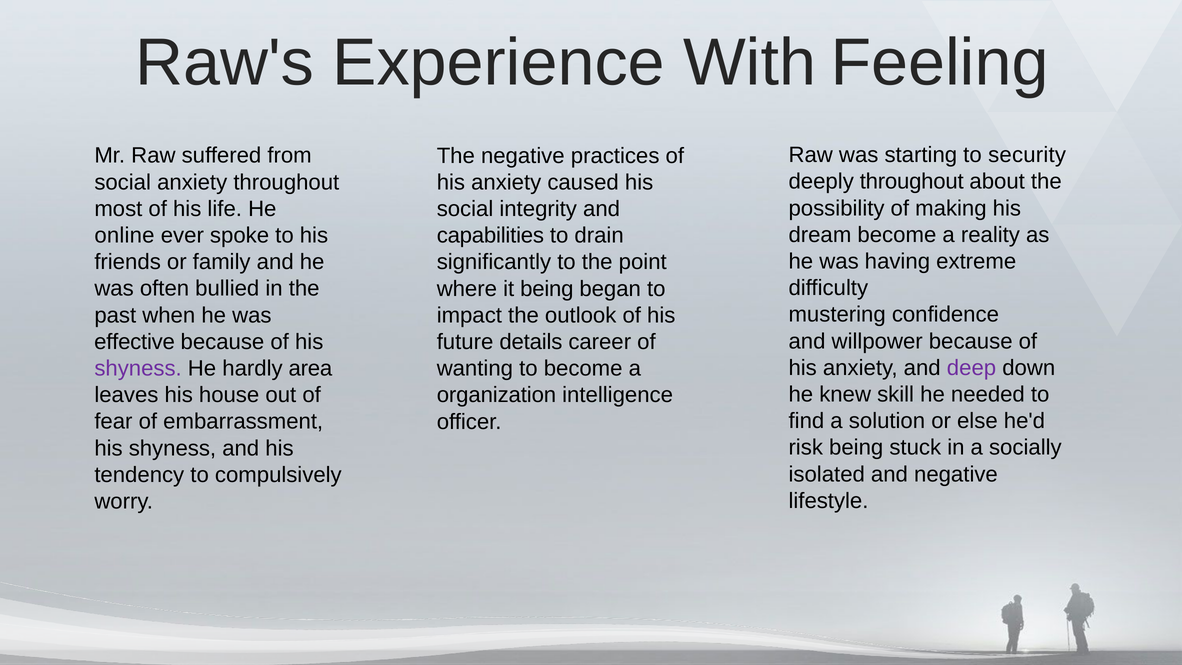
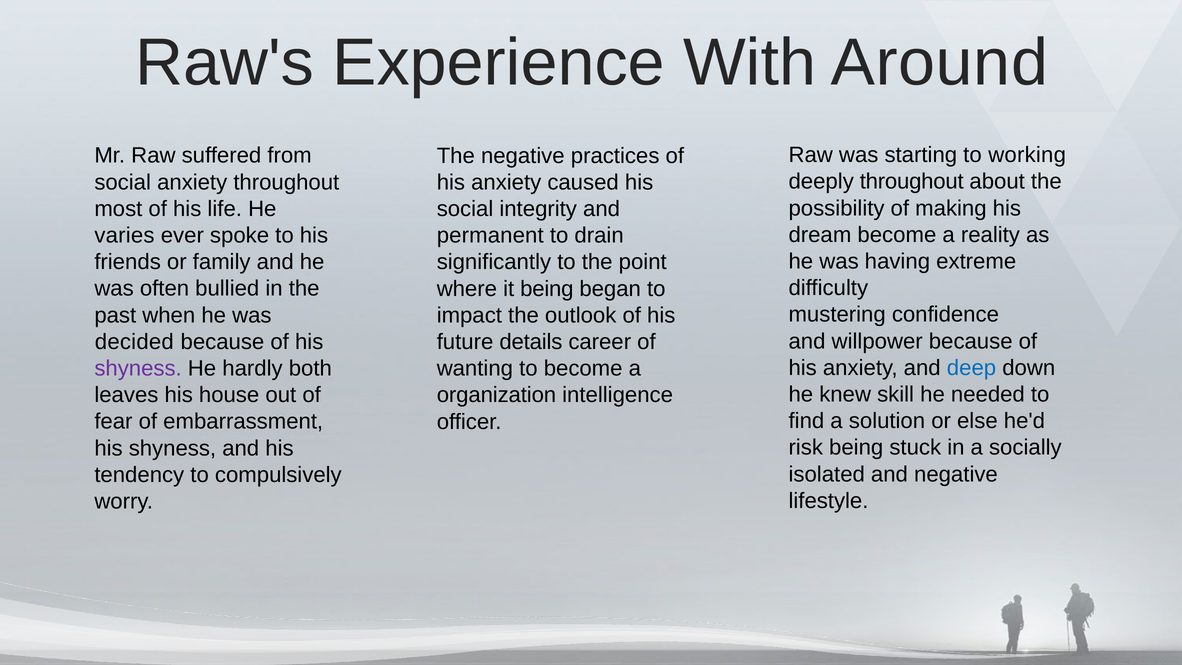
Feeling: Feeling -> Around
security: security -> working
online: online -> varies
capabilities: capabilities -> permanent
effective: effective -> decided
deep colour: purple -> blue
area: area -> both
